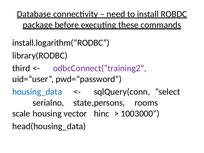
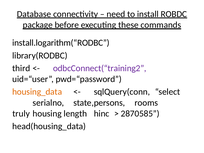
housing_data colour: blue -> orange
scale: scale -> truly
vector: vector -> length
1003000: 1003000 -> 2870585
